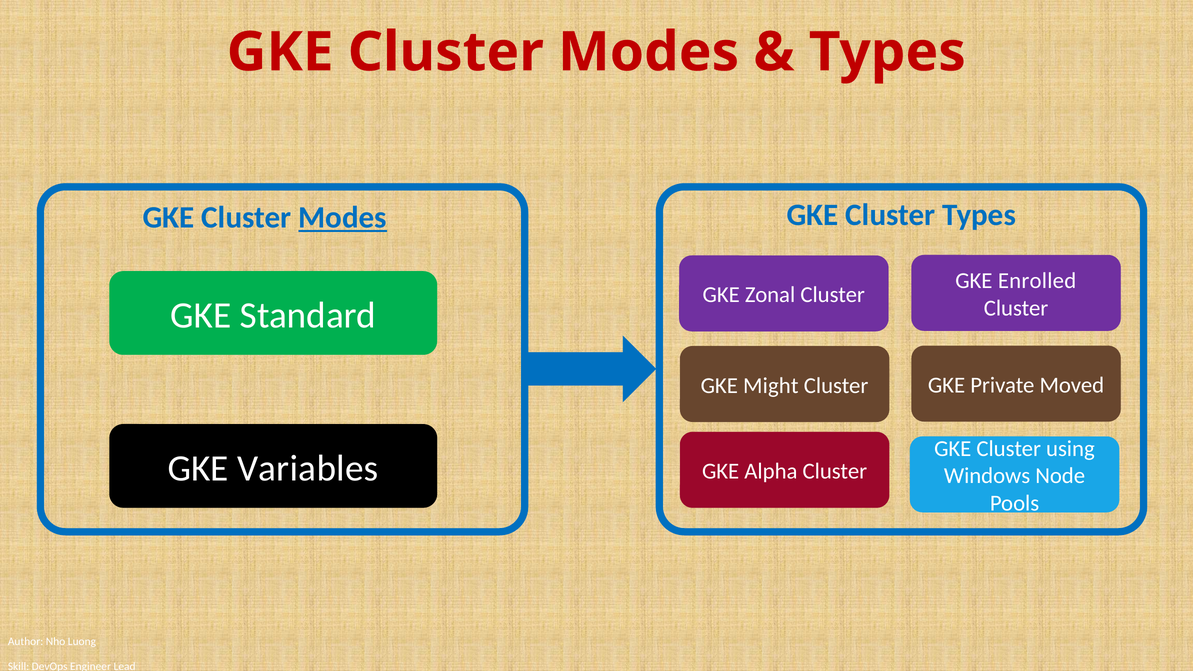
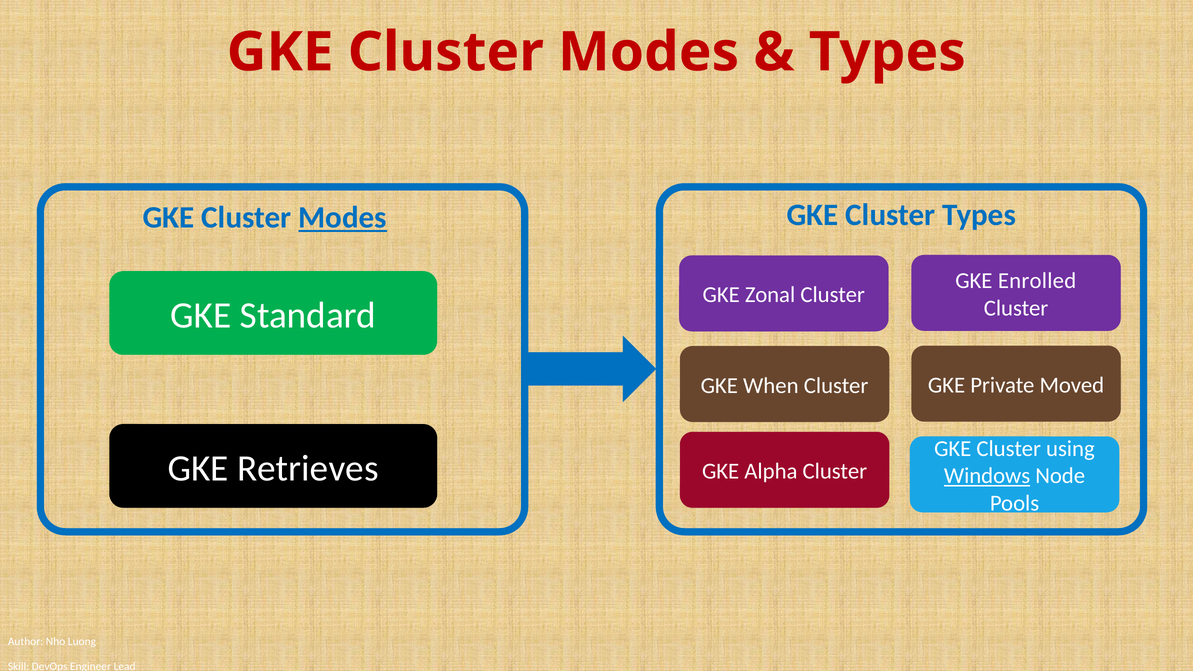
Might: Might -> When
Variables: Variables -> Retrieves
Windows underline: none -> present
